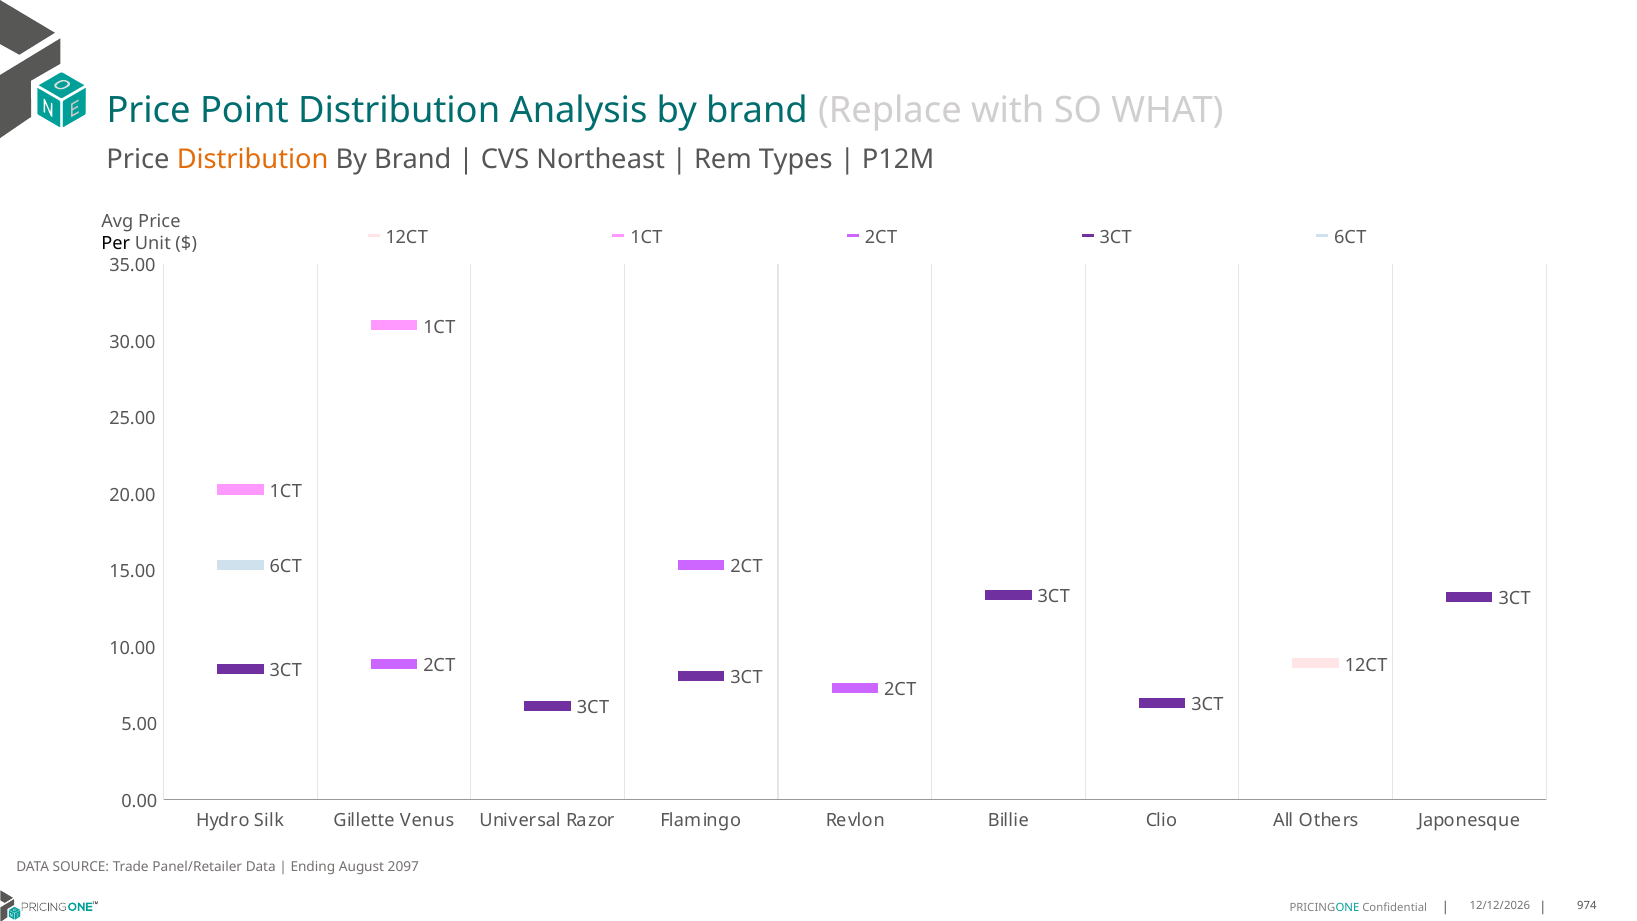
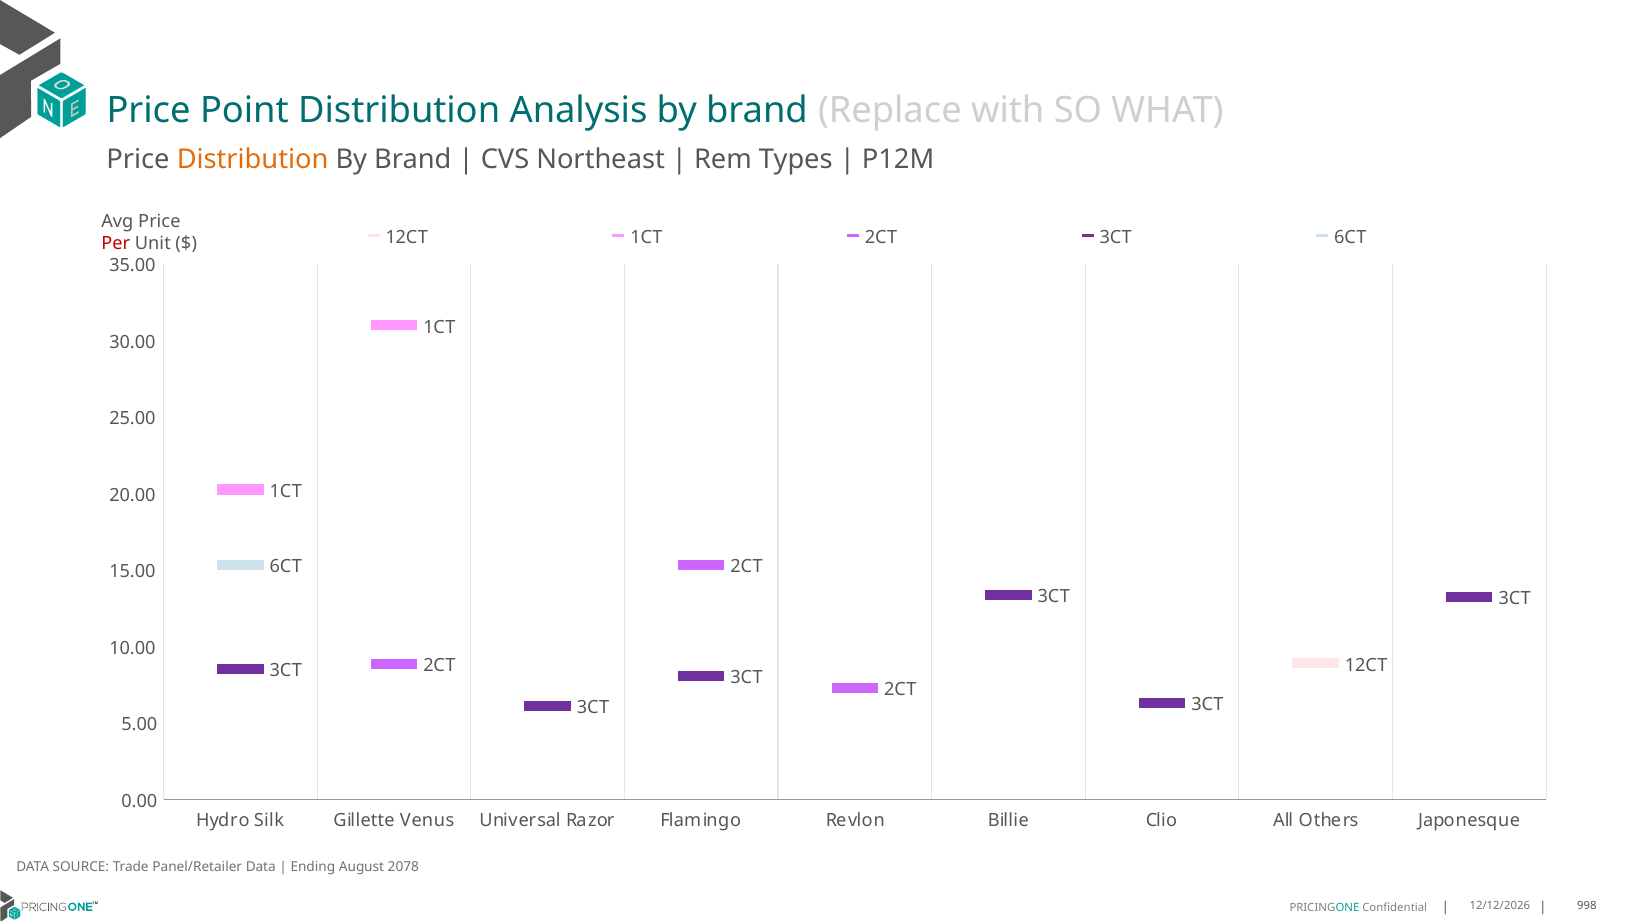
Per colour: black -> red
2097: 2097 -> 2078
974: 974 -> 998
